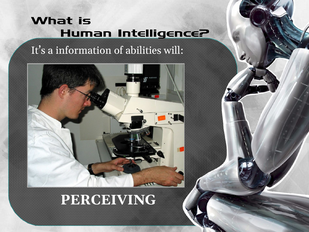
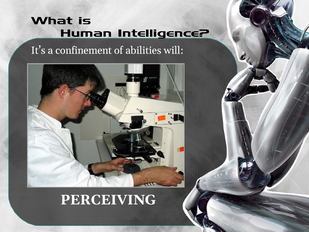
information: information -> confinement
